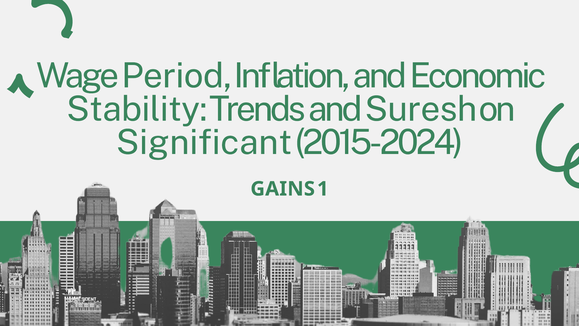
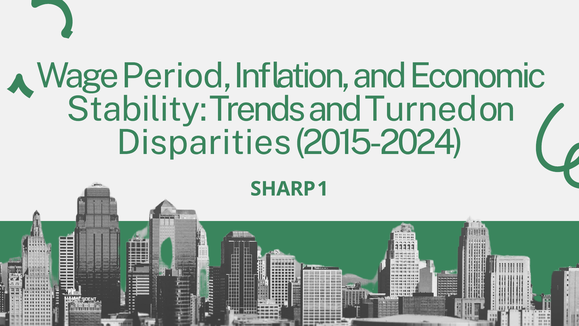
Suresh: Suresh -> Turned
Significant: Significant -> Disparities
GAINS: GAINS -> SHARP
